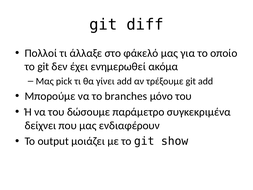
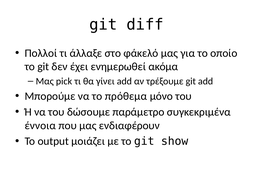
branches: branches -> πρόθεμα
δείχνει: δείχνει -> έννοια
